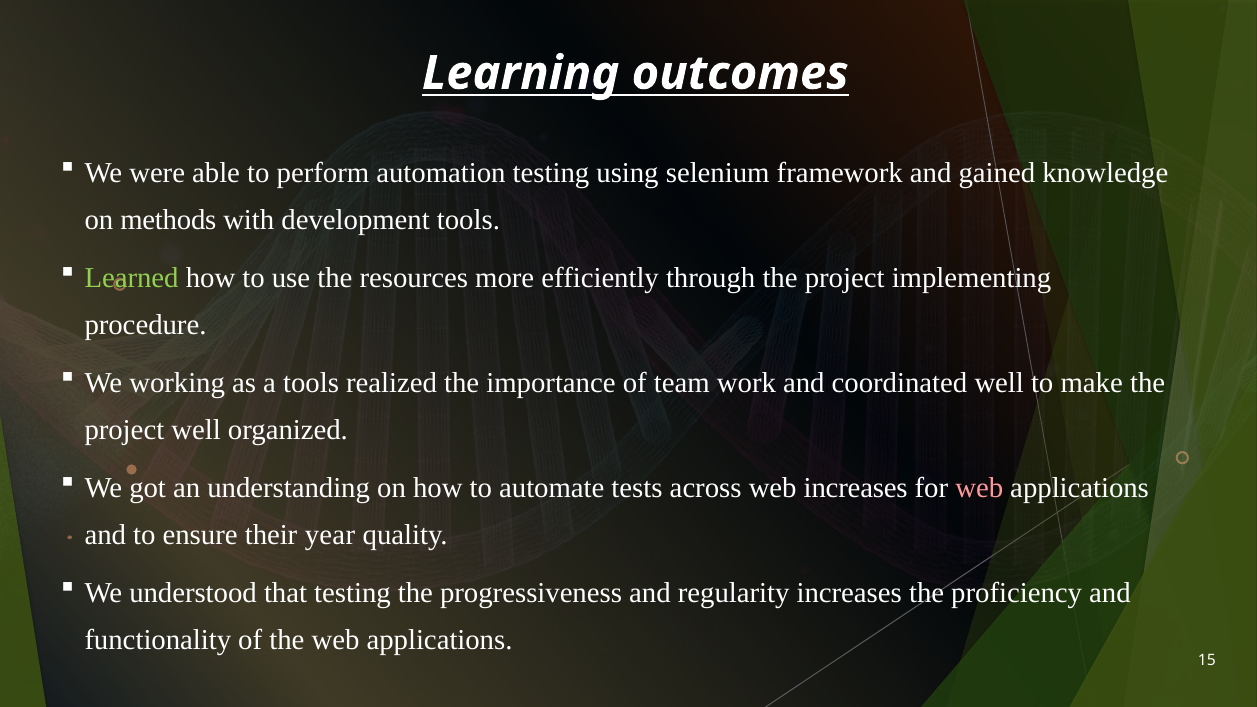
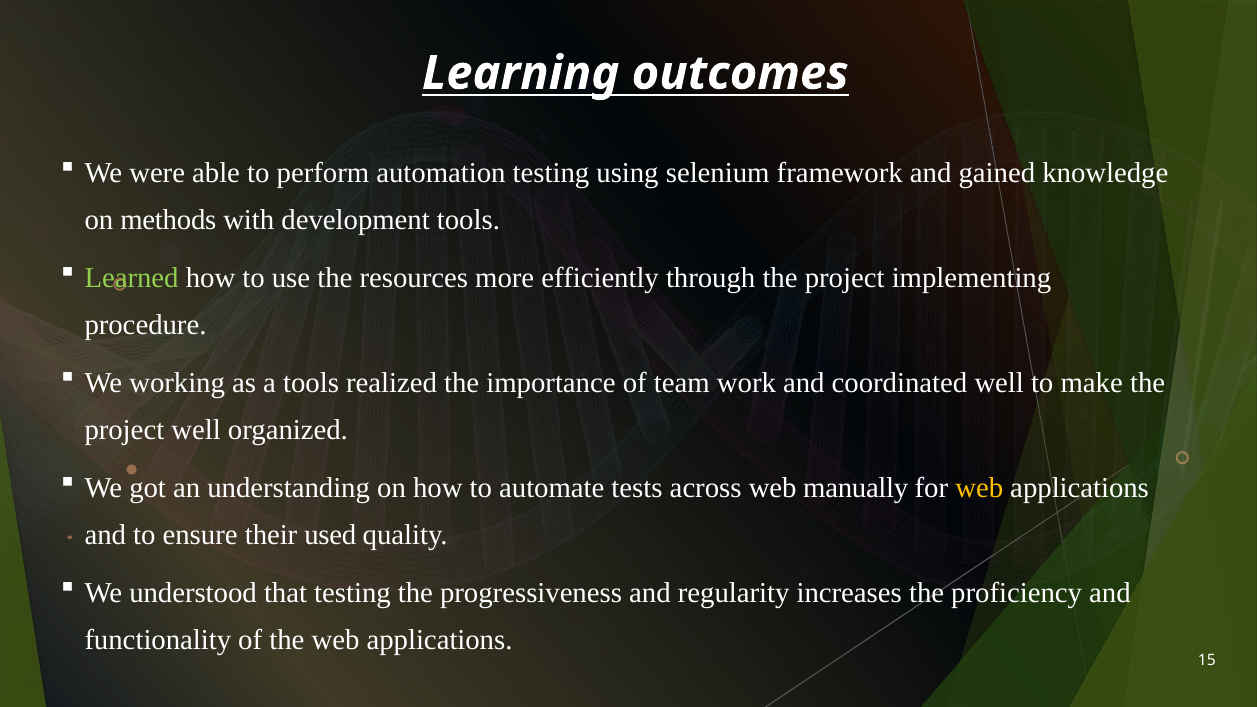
web increases: increases -> manually
web at (979, 488) colour: pink -> yellow
year: year -> used
